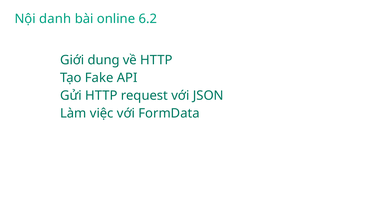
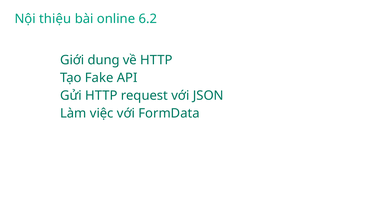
danh: danh -> thiệu
